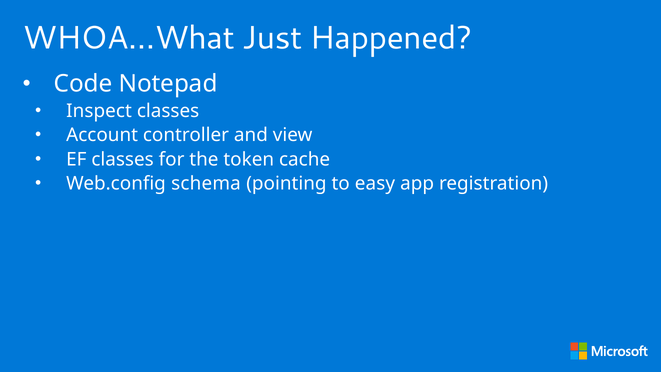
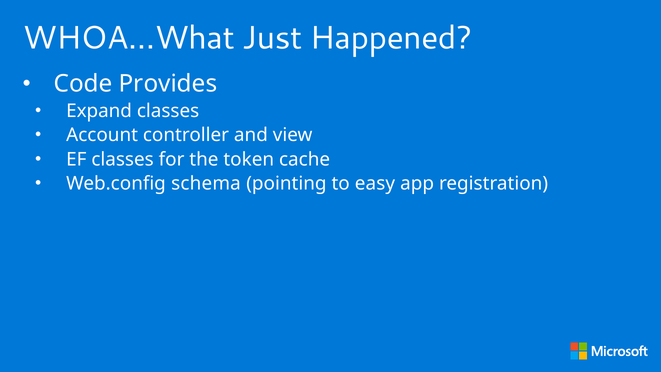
Notepad: Notepad -> Provides
Inspect: Inspect -> Expand
